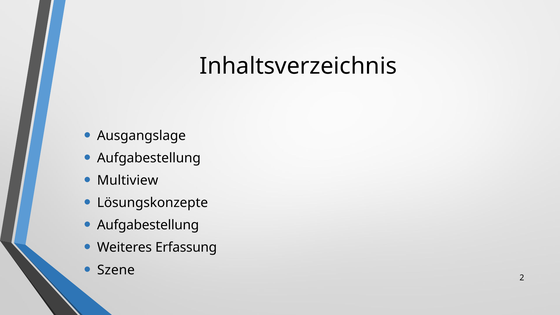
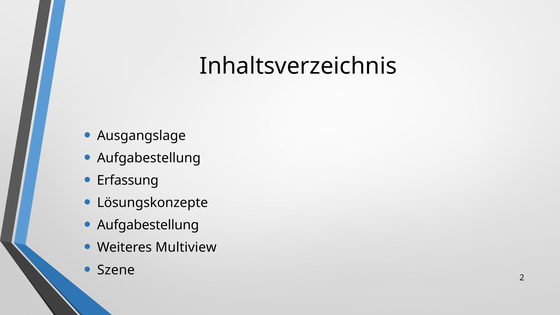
Multiview: Multiview -> Erfassung
Erfassung: Erfassung -> Multiview
